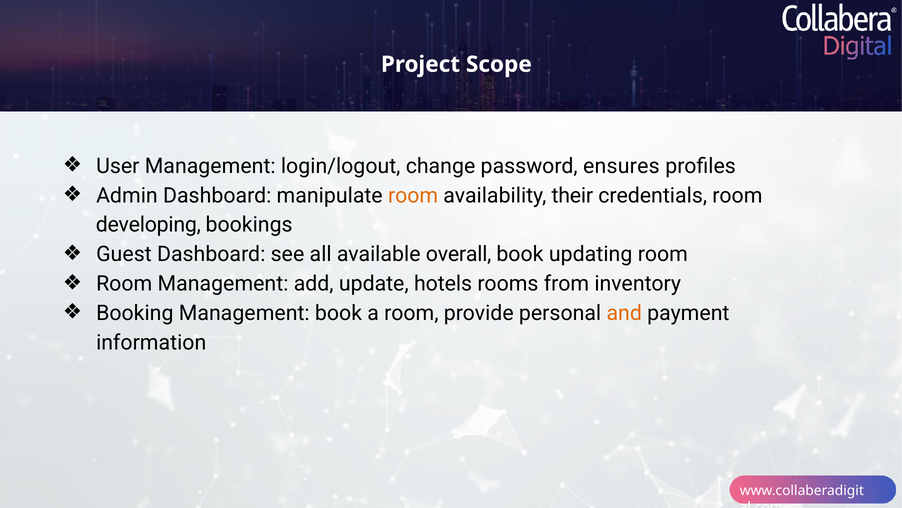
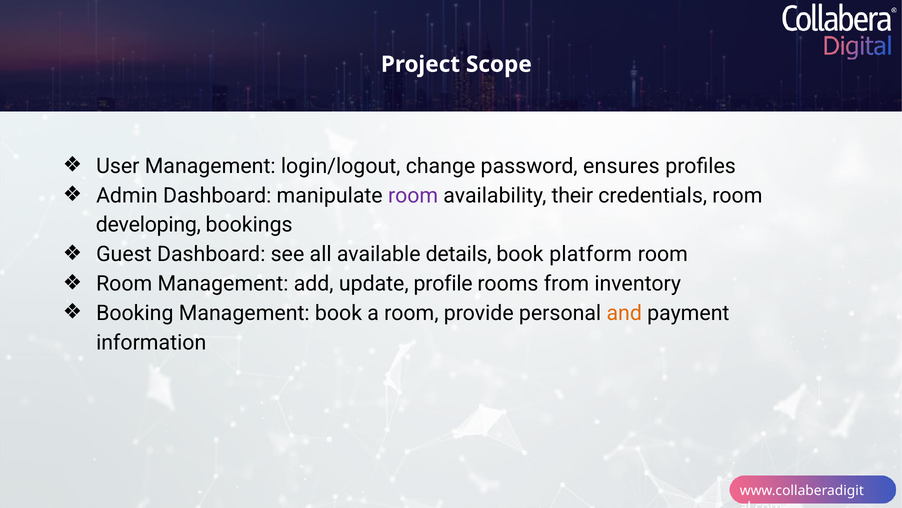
room at (413, 195) colour: orange -> purple
overall: overall -> details
updating: updating -> platform
hotels: hotels -> profile
